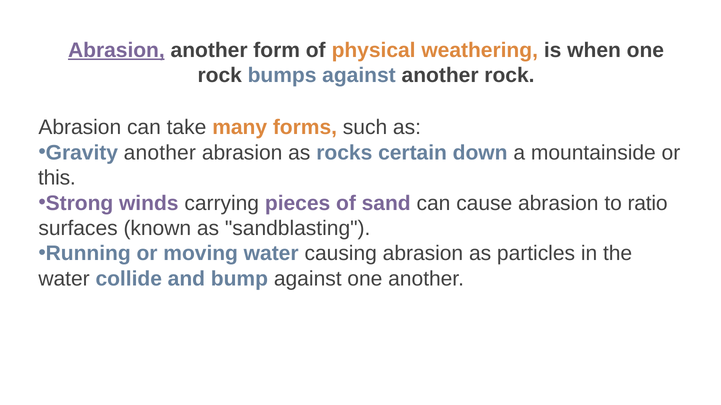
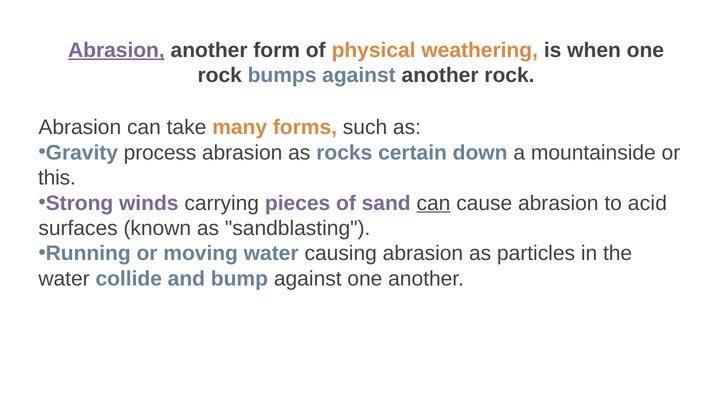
Gravity another: another -> process
can at (434, 203) underline: none -> present
ratio: ratio -> acid
